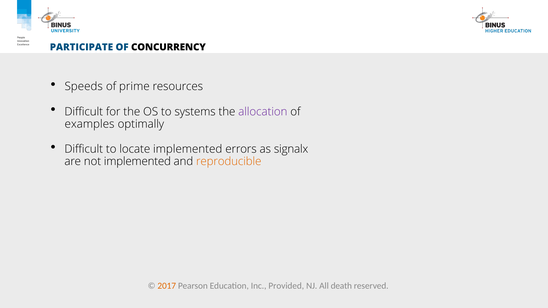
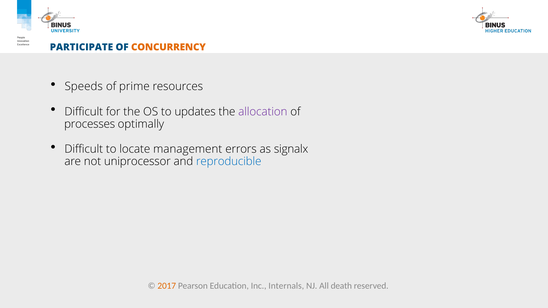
CONCURRENCY colour: black -> orange
systems: systems -> updates
examples: examples -> processes
locate implemented: implemented -> management
not implemented: implemented -> uniprocessor
reproducible colour: orange -> blue
Provided: Provided -> Internals
